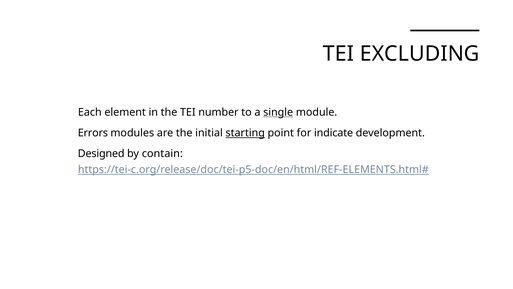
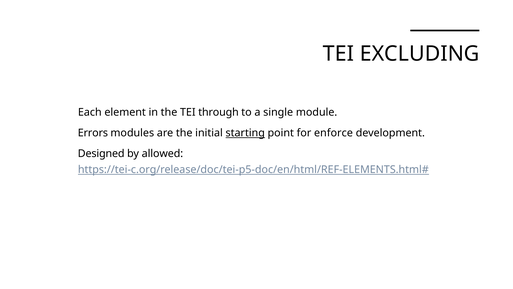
number: number -> through
single underline: present -> none
indicate: indicate -> enforce
contain: contain -> allowed
